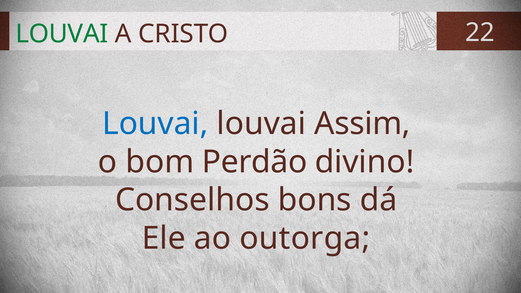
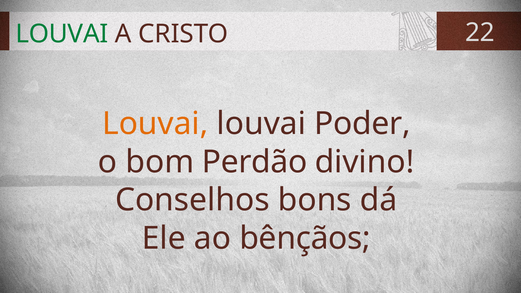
Louvai at (155, 124) colour: blue -> orange
Assim: Assim -> Poder
outorga: outorga -> bênçãos
